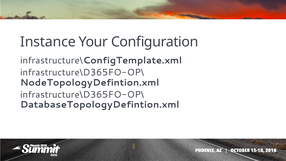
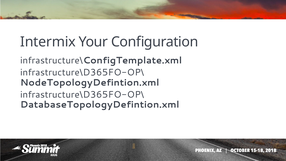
Instance: Instance -> Intermix
